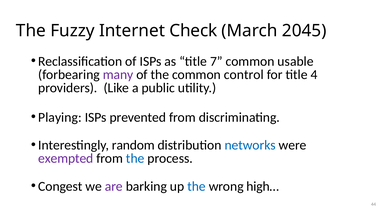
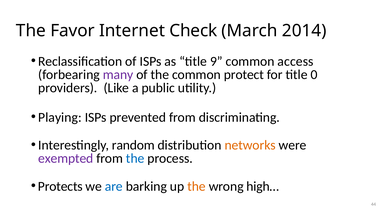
Fuzzy: Fuzzy -> Favor
2045: 2045 -> 2014
7: 7 -> 9
usable: usable -> access
control: control -> protect
4: 4 -> 0
networks colour: blue -> orange
Congest: Congest -> Protects
are colour: purple -> blue
the at (196, 186) colour: blue -> orange
